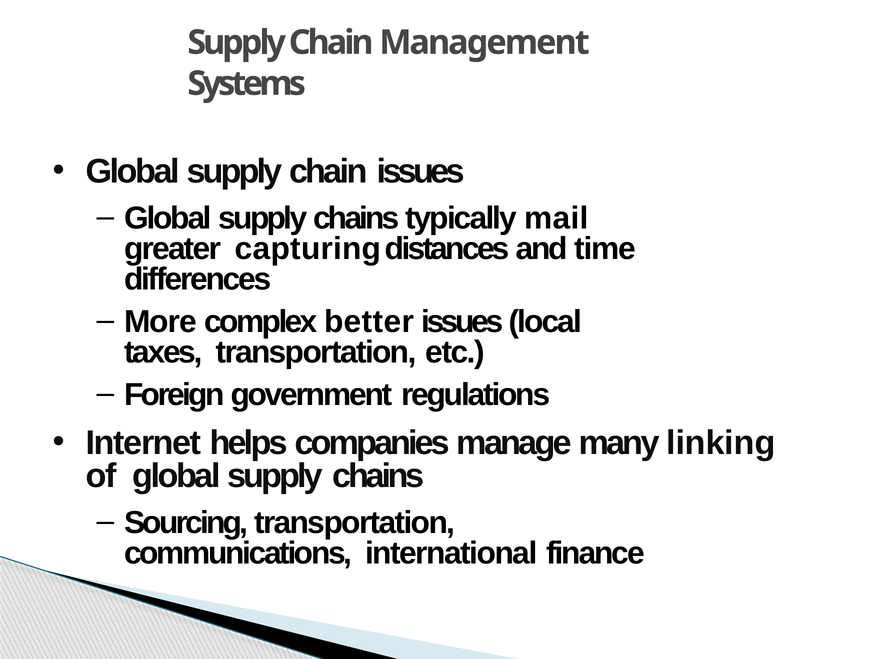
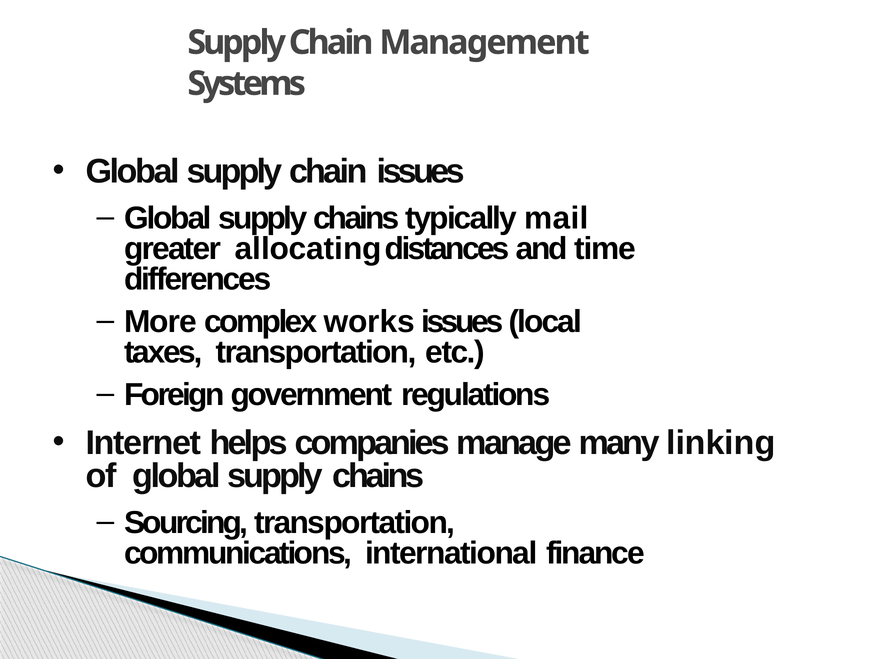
capturing: capturing -> allocating
better: better -> works
